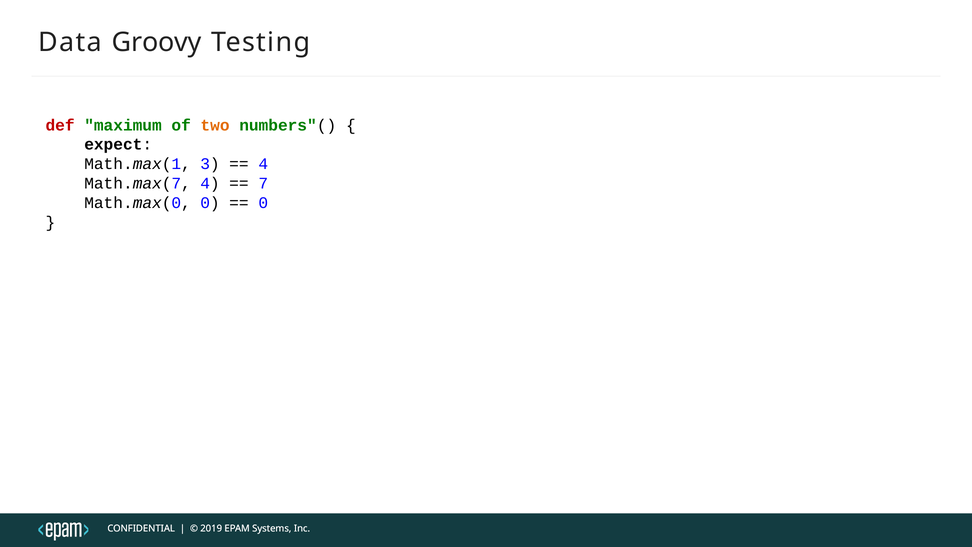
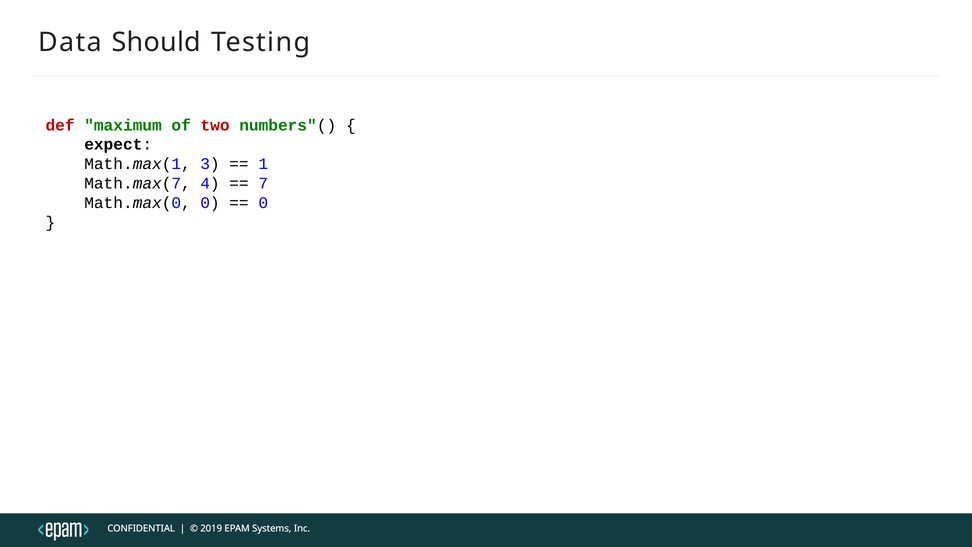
Groovy: Groovy -> Should
two colour: orange -> red
4 at (263, 164): 4 -> 1
